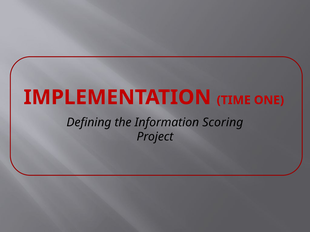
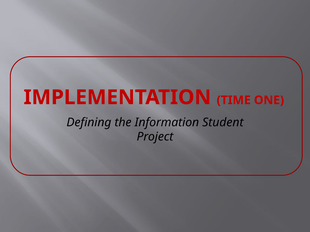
Scoring: Scoring -> Student
